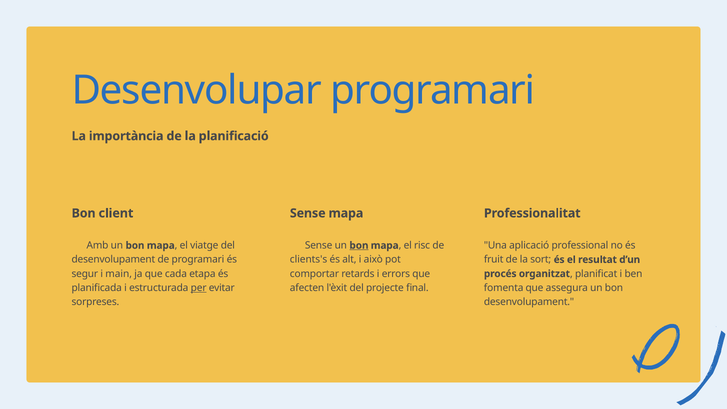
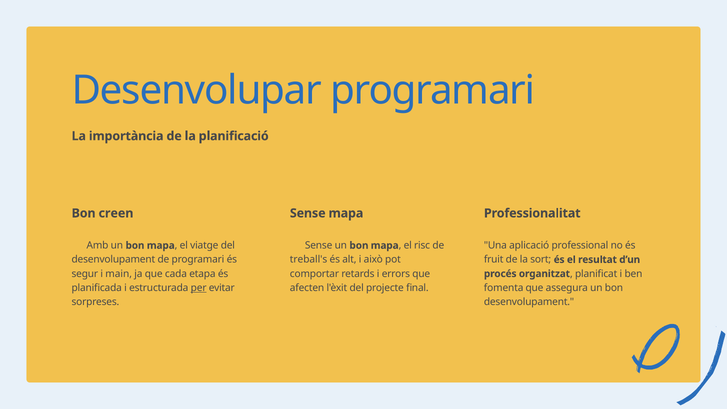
client: client -> creen
bon at (359, 245) underline: present -> none
clients's: clients's -> treball's
